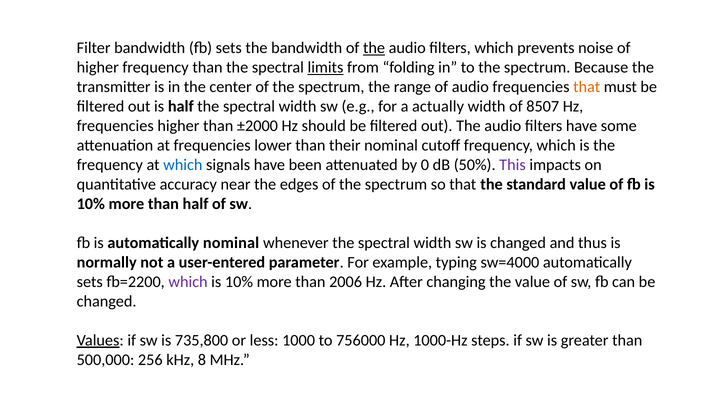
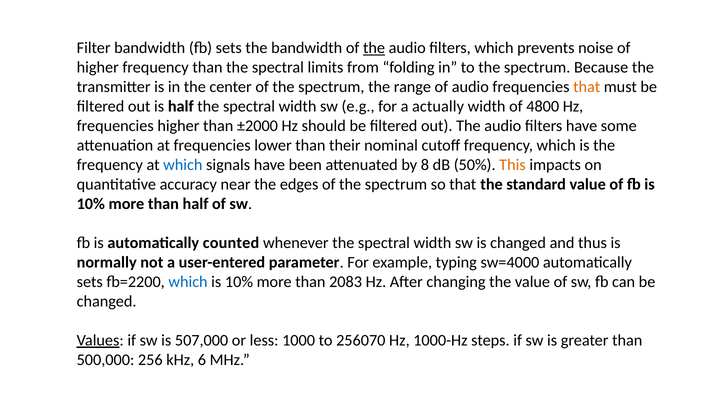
limits underline: present -> none
8507: 8507 -> 4800
0: 0 -> 8
This colour: purple -> orange
automatically nominal: nominal -> counted
which at (188, 282) colour: purple -> blue
2006: 2006 -> 2083
735,800: 735,800 -> 507,000
756000: 756000 -> 256070
8: 8 -> 6
